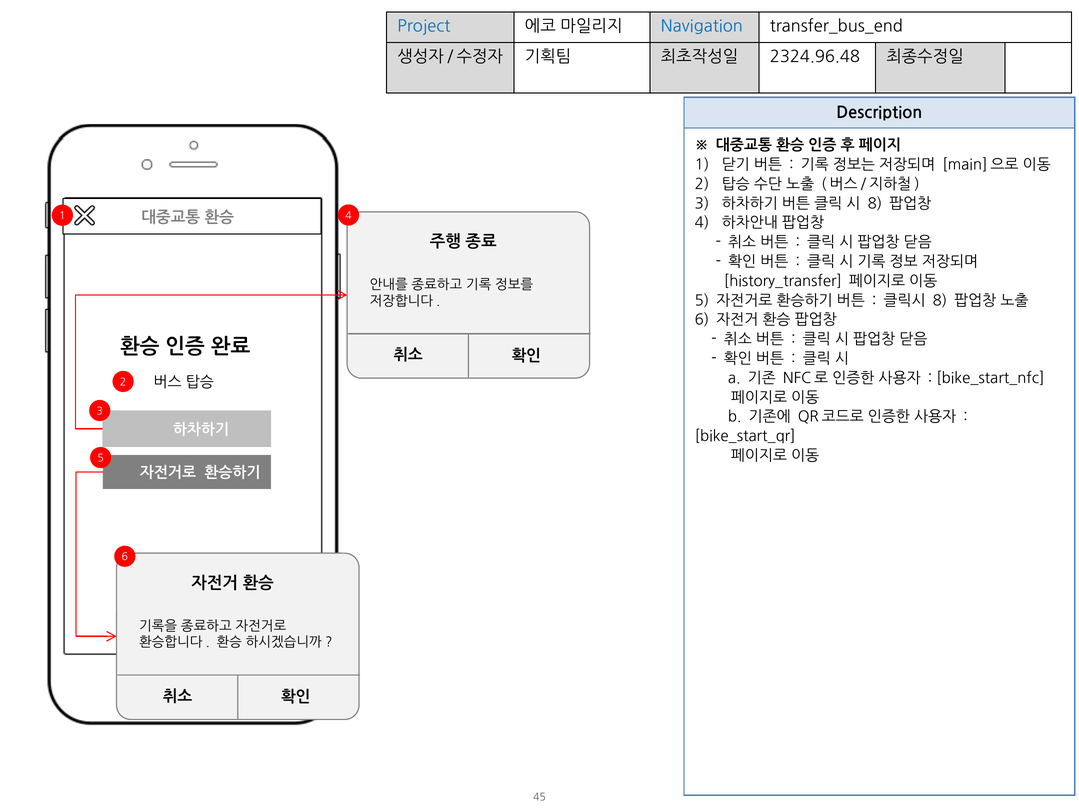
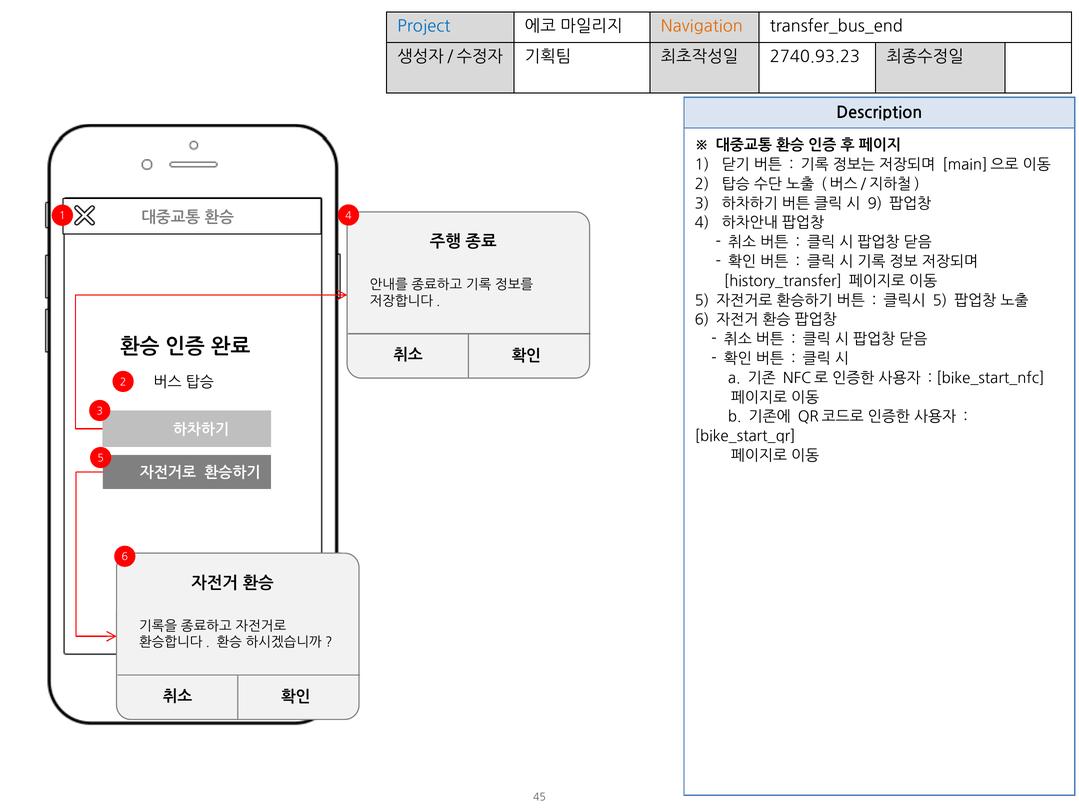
Navigation colour: blue -> orange
2324.96.48: 2324.96.48 -> 2740.93.23
8 at (875, 204): 8 -> 9
8 at (940, 301): 8 -> 5
